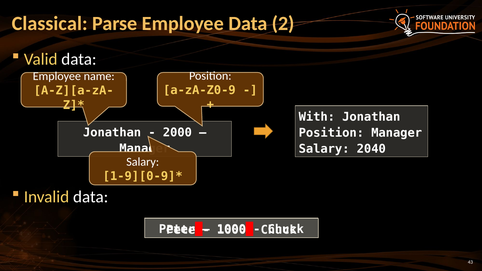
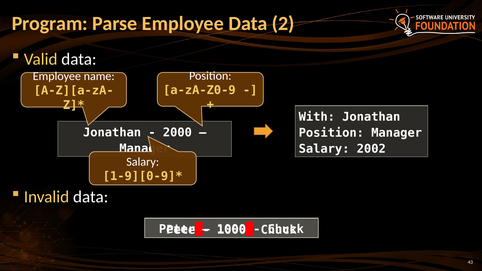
Classical: Classical -> Program
2040: 2040 -> 2002
